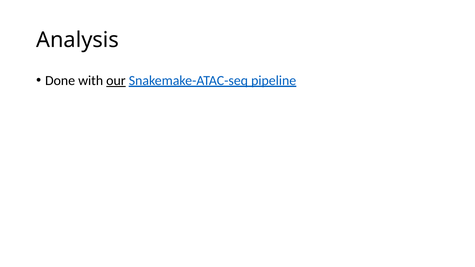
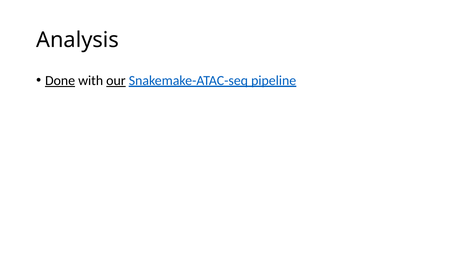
Done underline: none -> present
